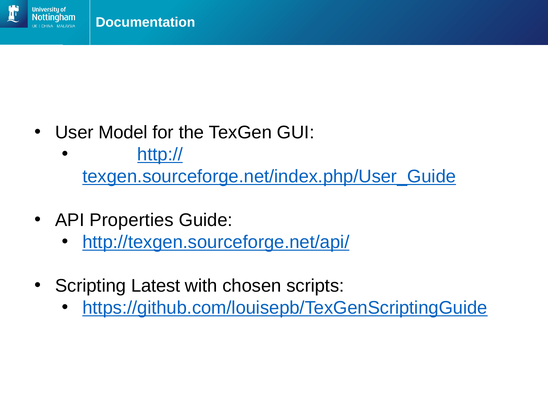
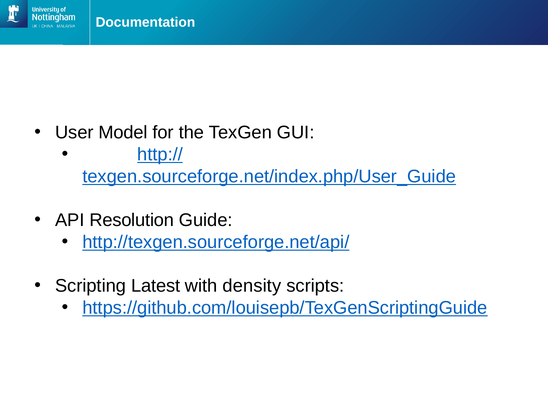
Properties: Properties -> Resolution
chosen: chosen -> density
